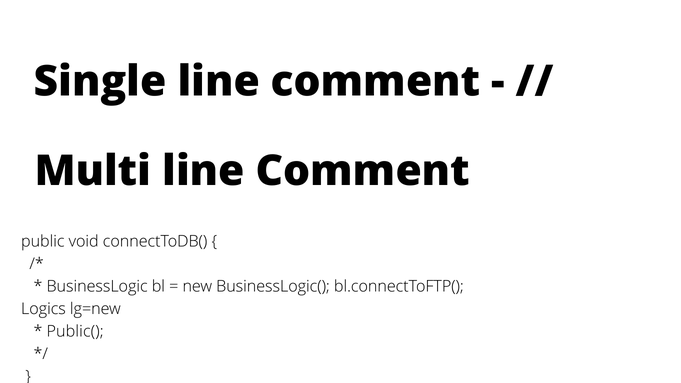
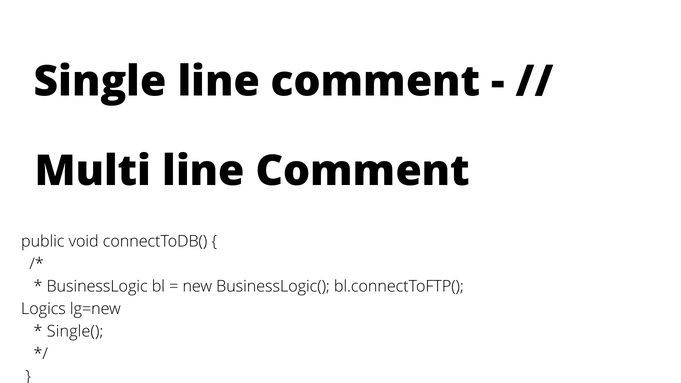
Public(: Public( -> Single(
